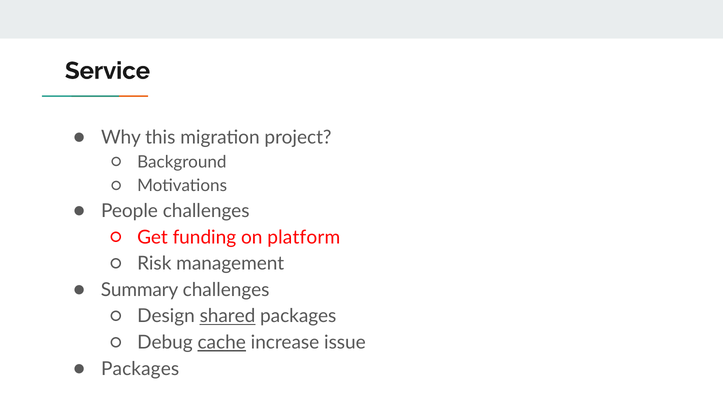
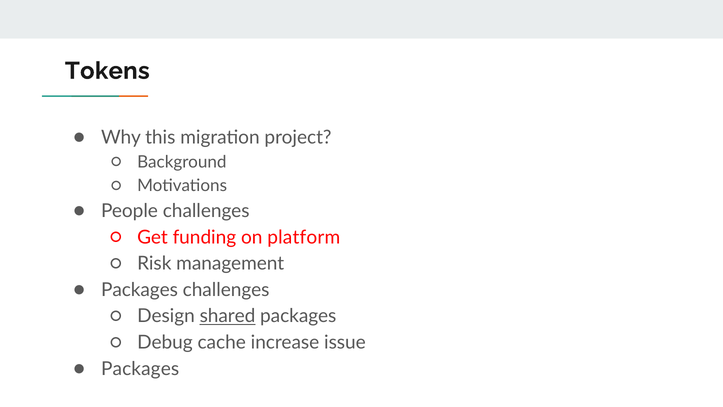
Service: Service -> Tokens
Summary at (140, 290): Summary -> Packages
cache underline: present -> none
